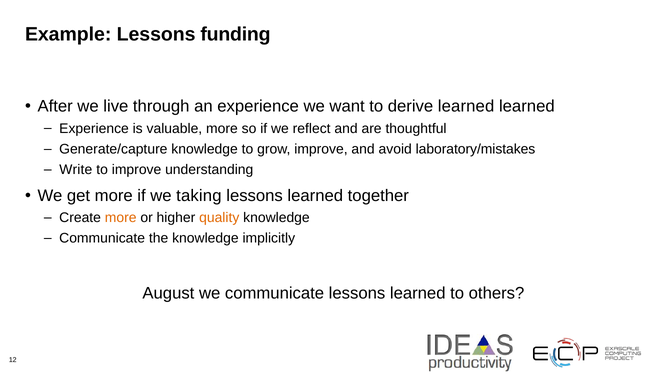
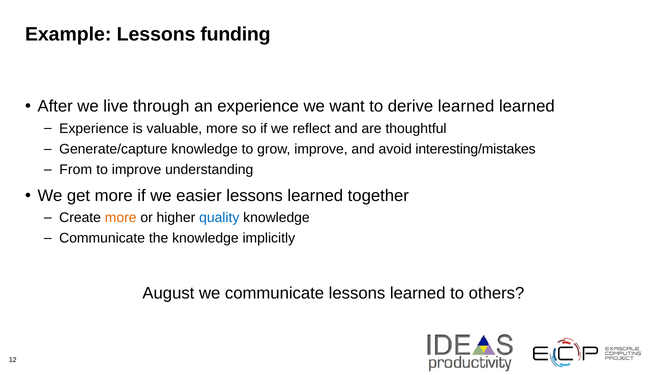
laboratory/mistakes: laboratory/mistakes -> interesting/mistakes
Write: Write -> From
taking: taking -> easier
quality colour: orange -> blue
